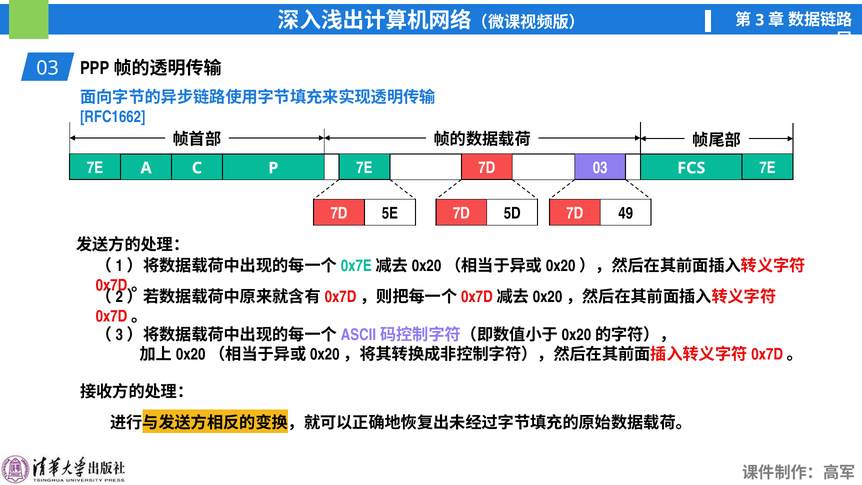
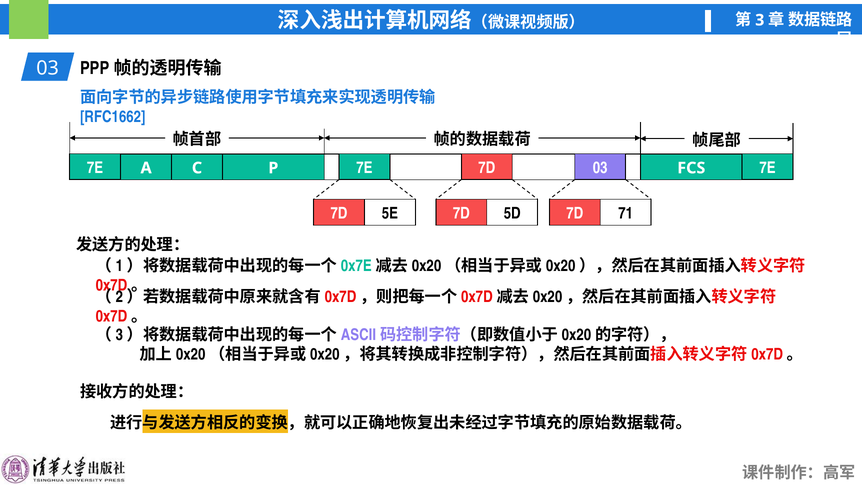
49: 49 -> 71
